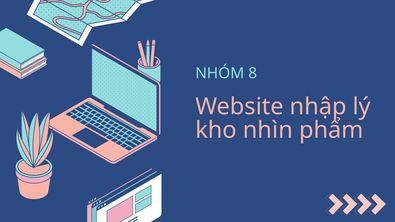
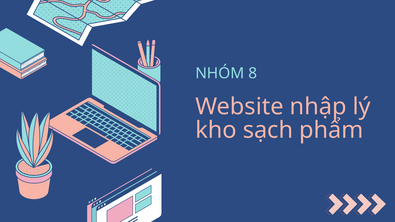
nhìn: nhìn -> sạch
